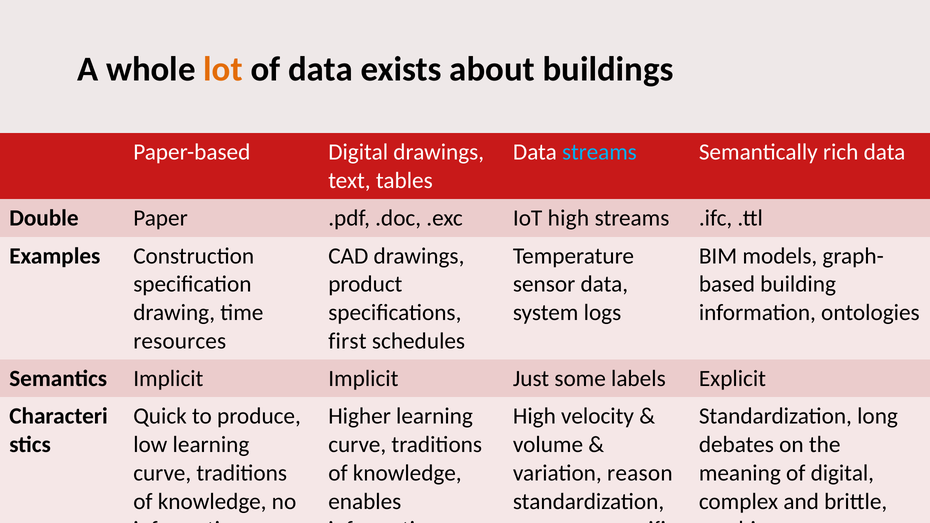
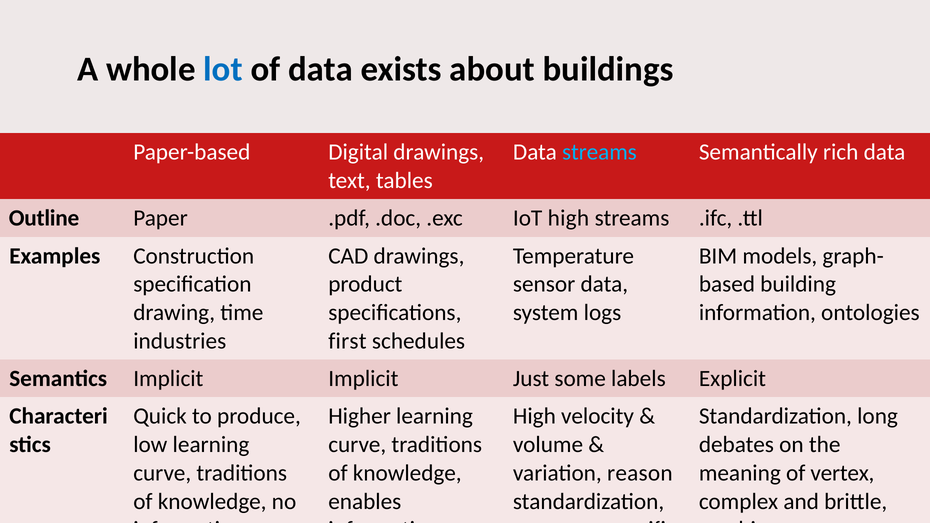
lot colour: orange -> blue
Double: Double -> Outline
resources: resources -> industries
of digital: digital -> vertex
